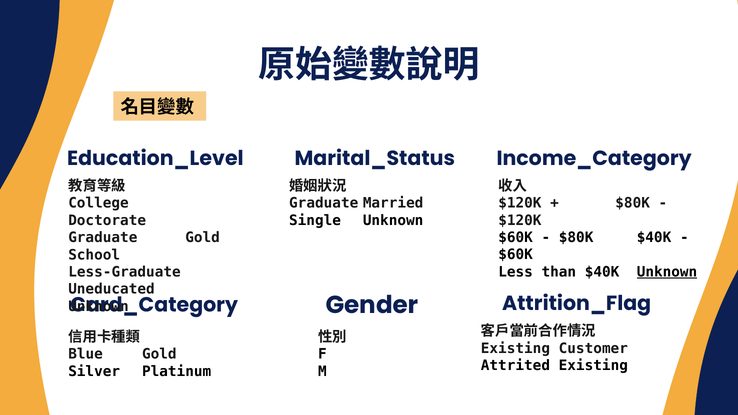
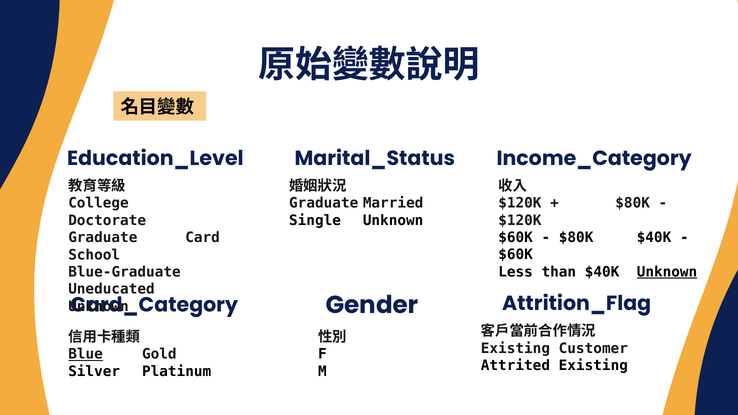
Graduate Gold: Gold -> Card
Less-Graduate: Less-Graduate -> Blue-Graduate
Blue underline: none -> present
